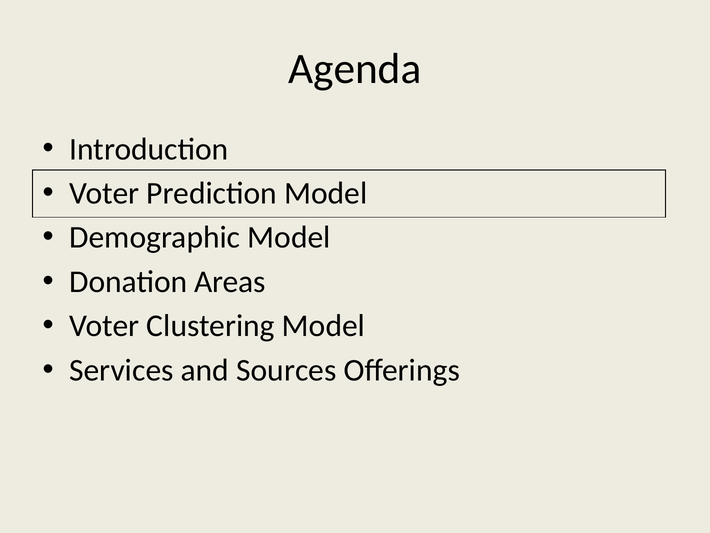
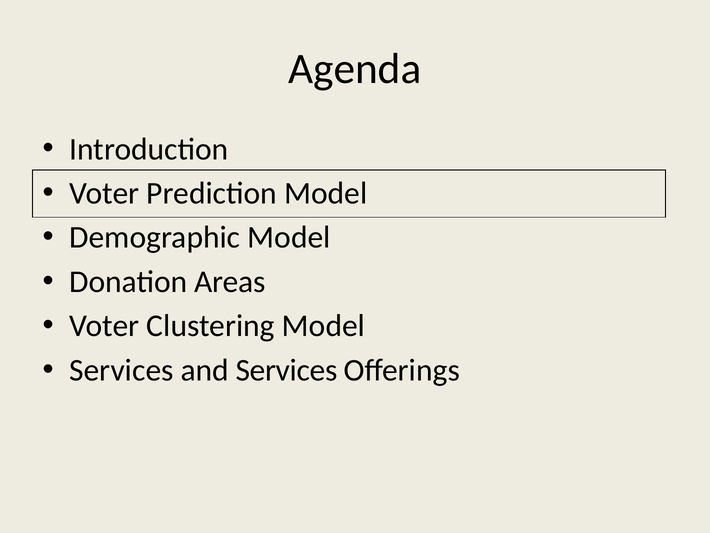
and Sources: Sources -> Services
